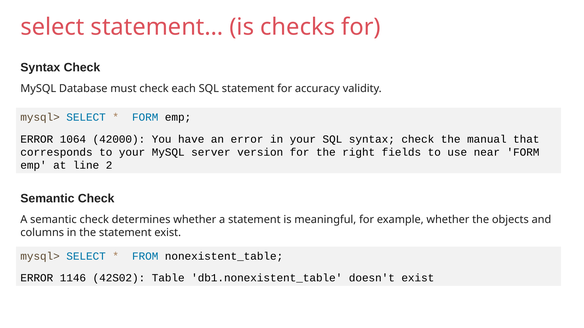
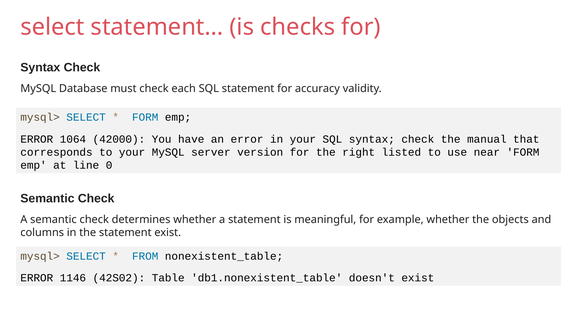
fields: fields -> listed
2: 2 -> 0
